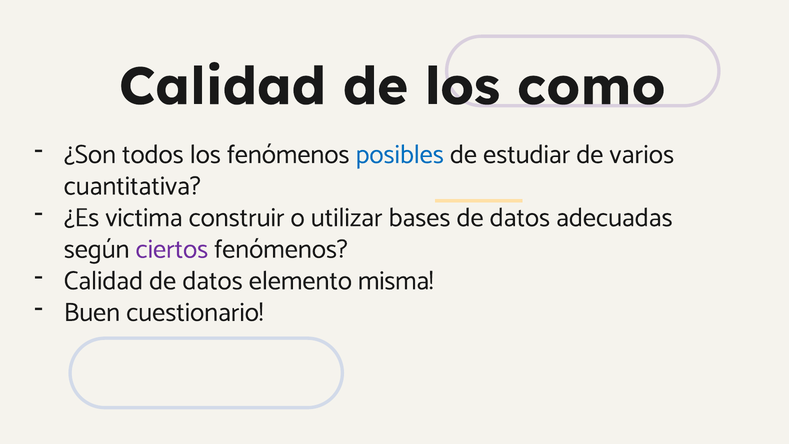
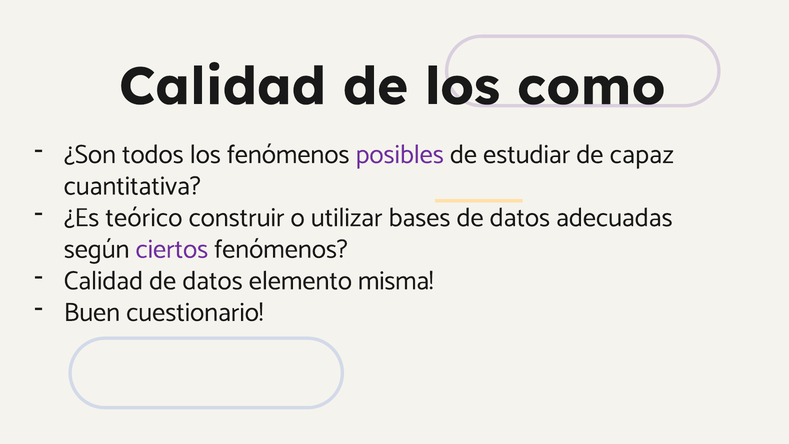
posibles colour: blue -> purple
varios: varios -> capaz
victima: victima -> teórico
